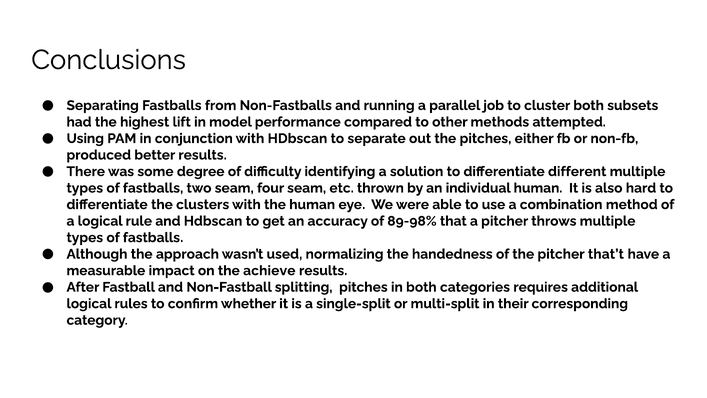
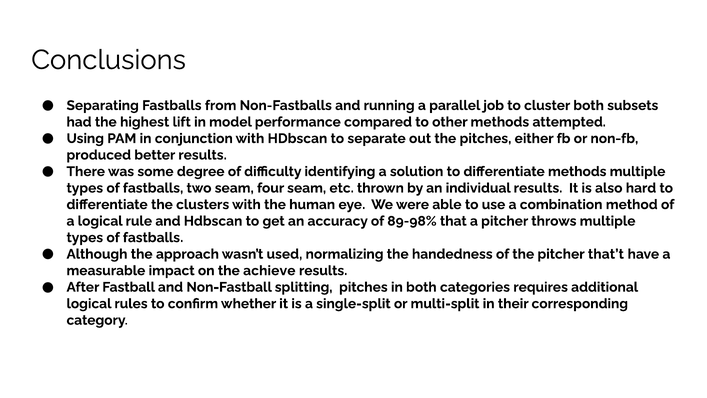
differentiate different: different -> methods
individual human: human -> results
